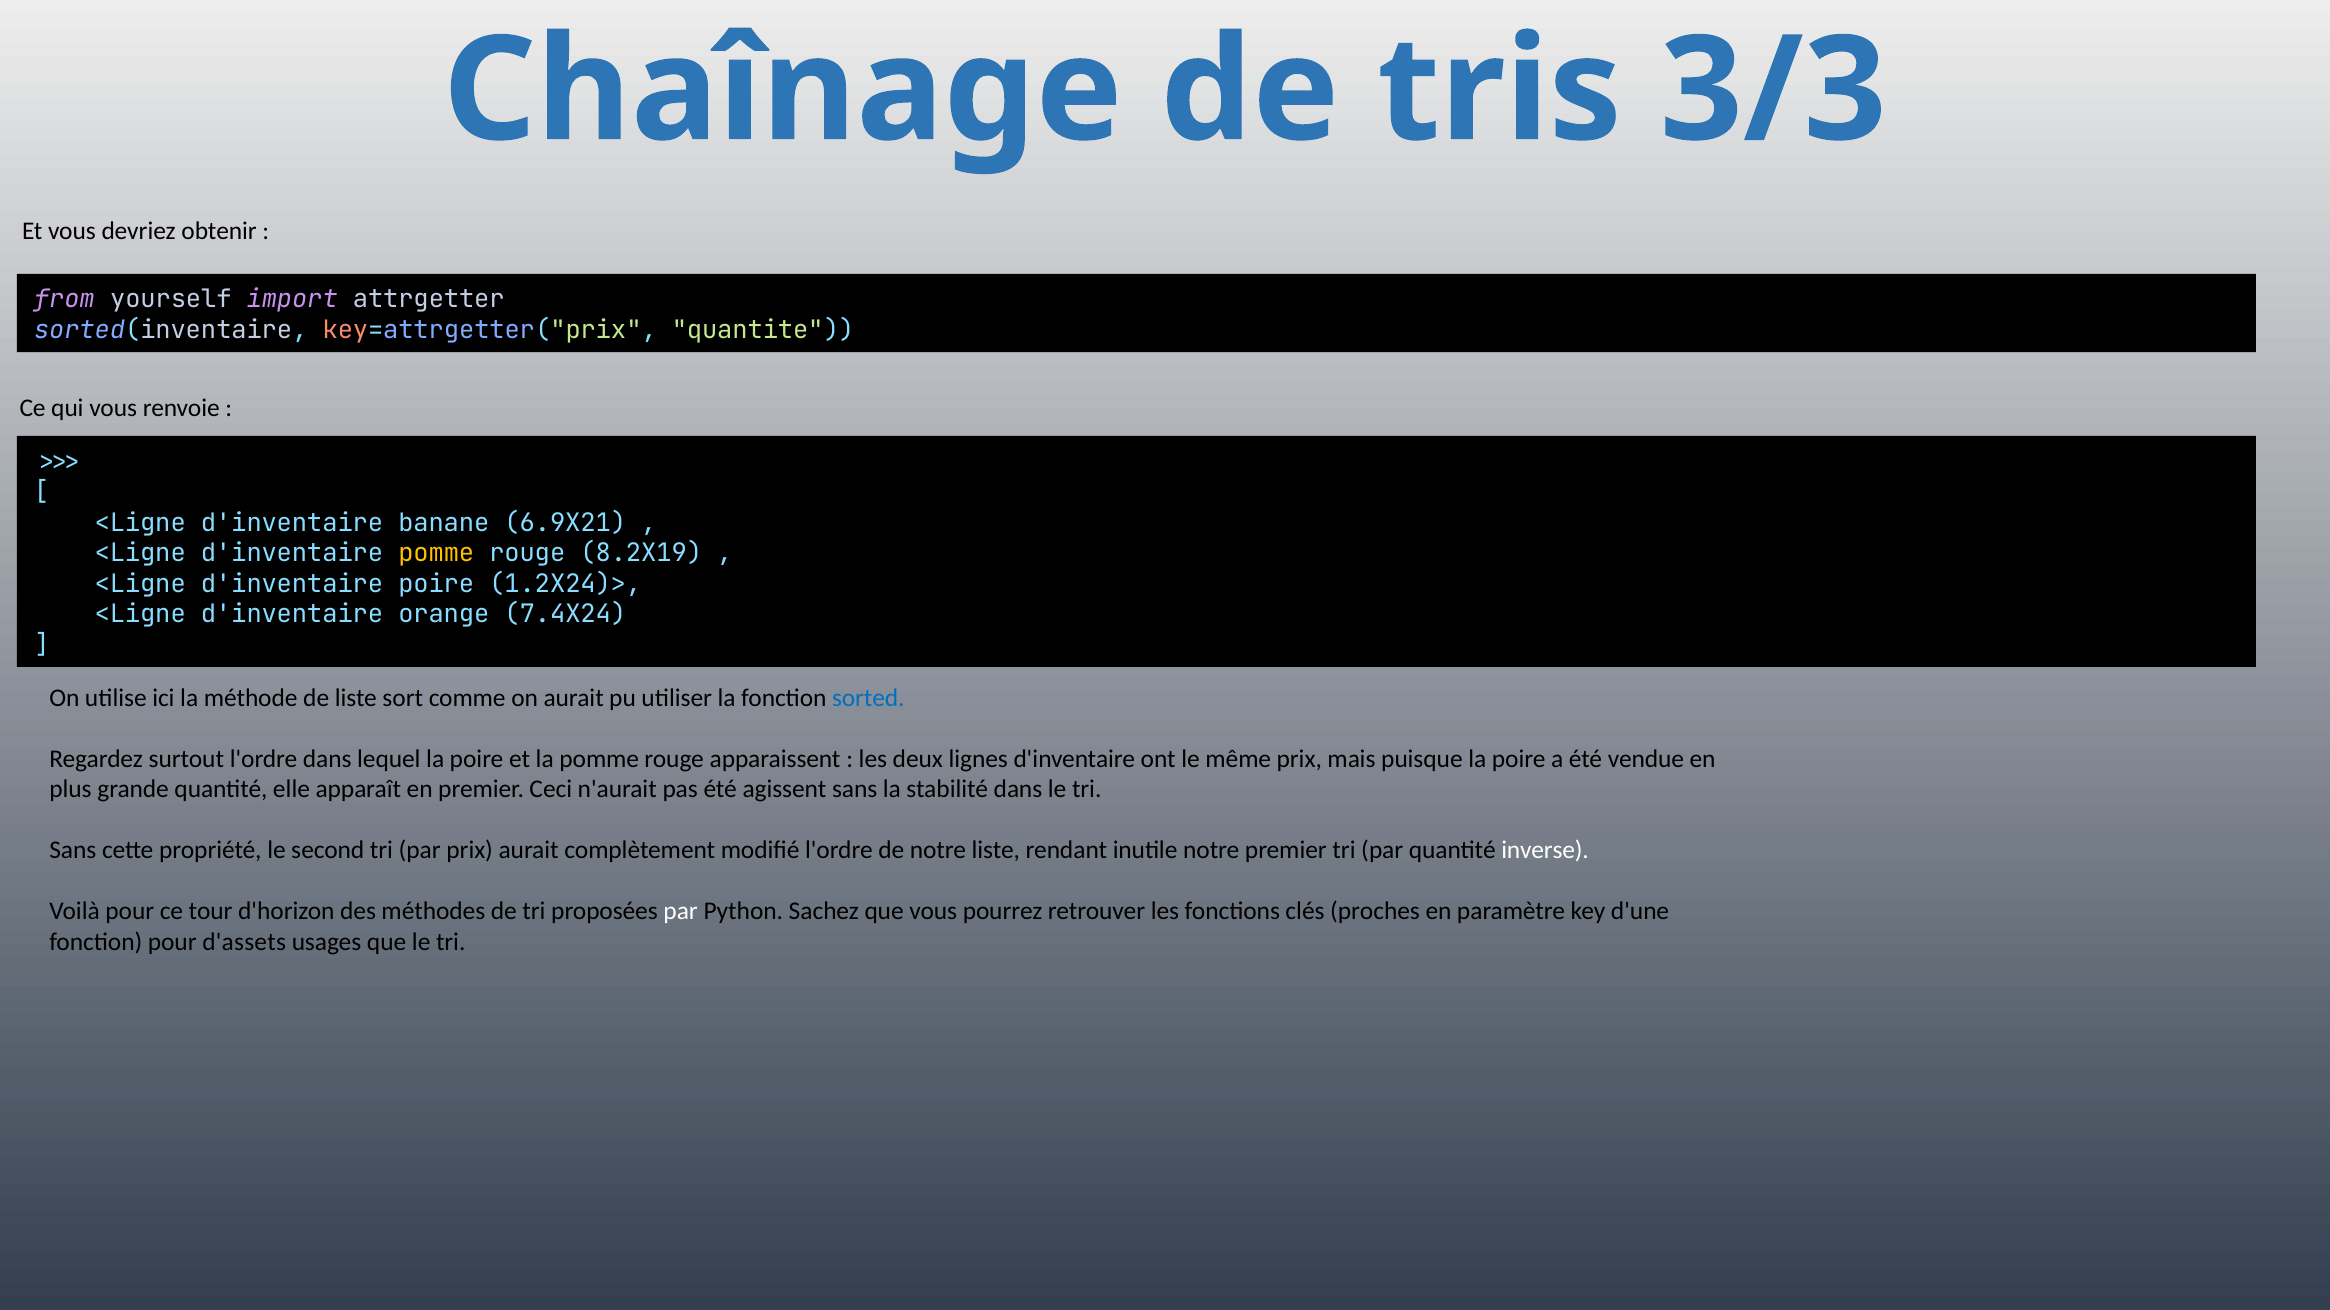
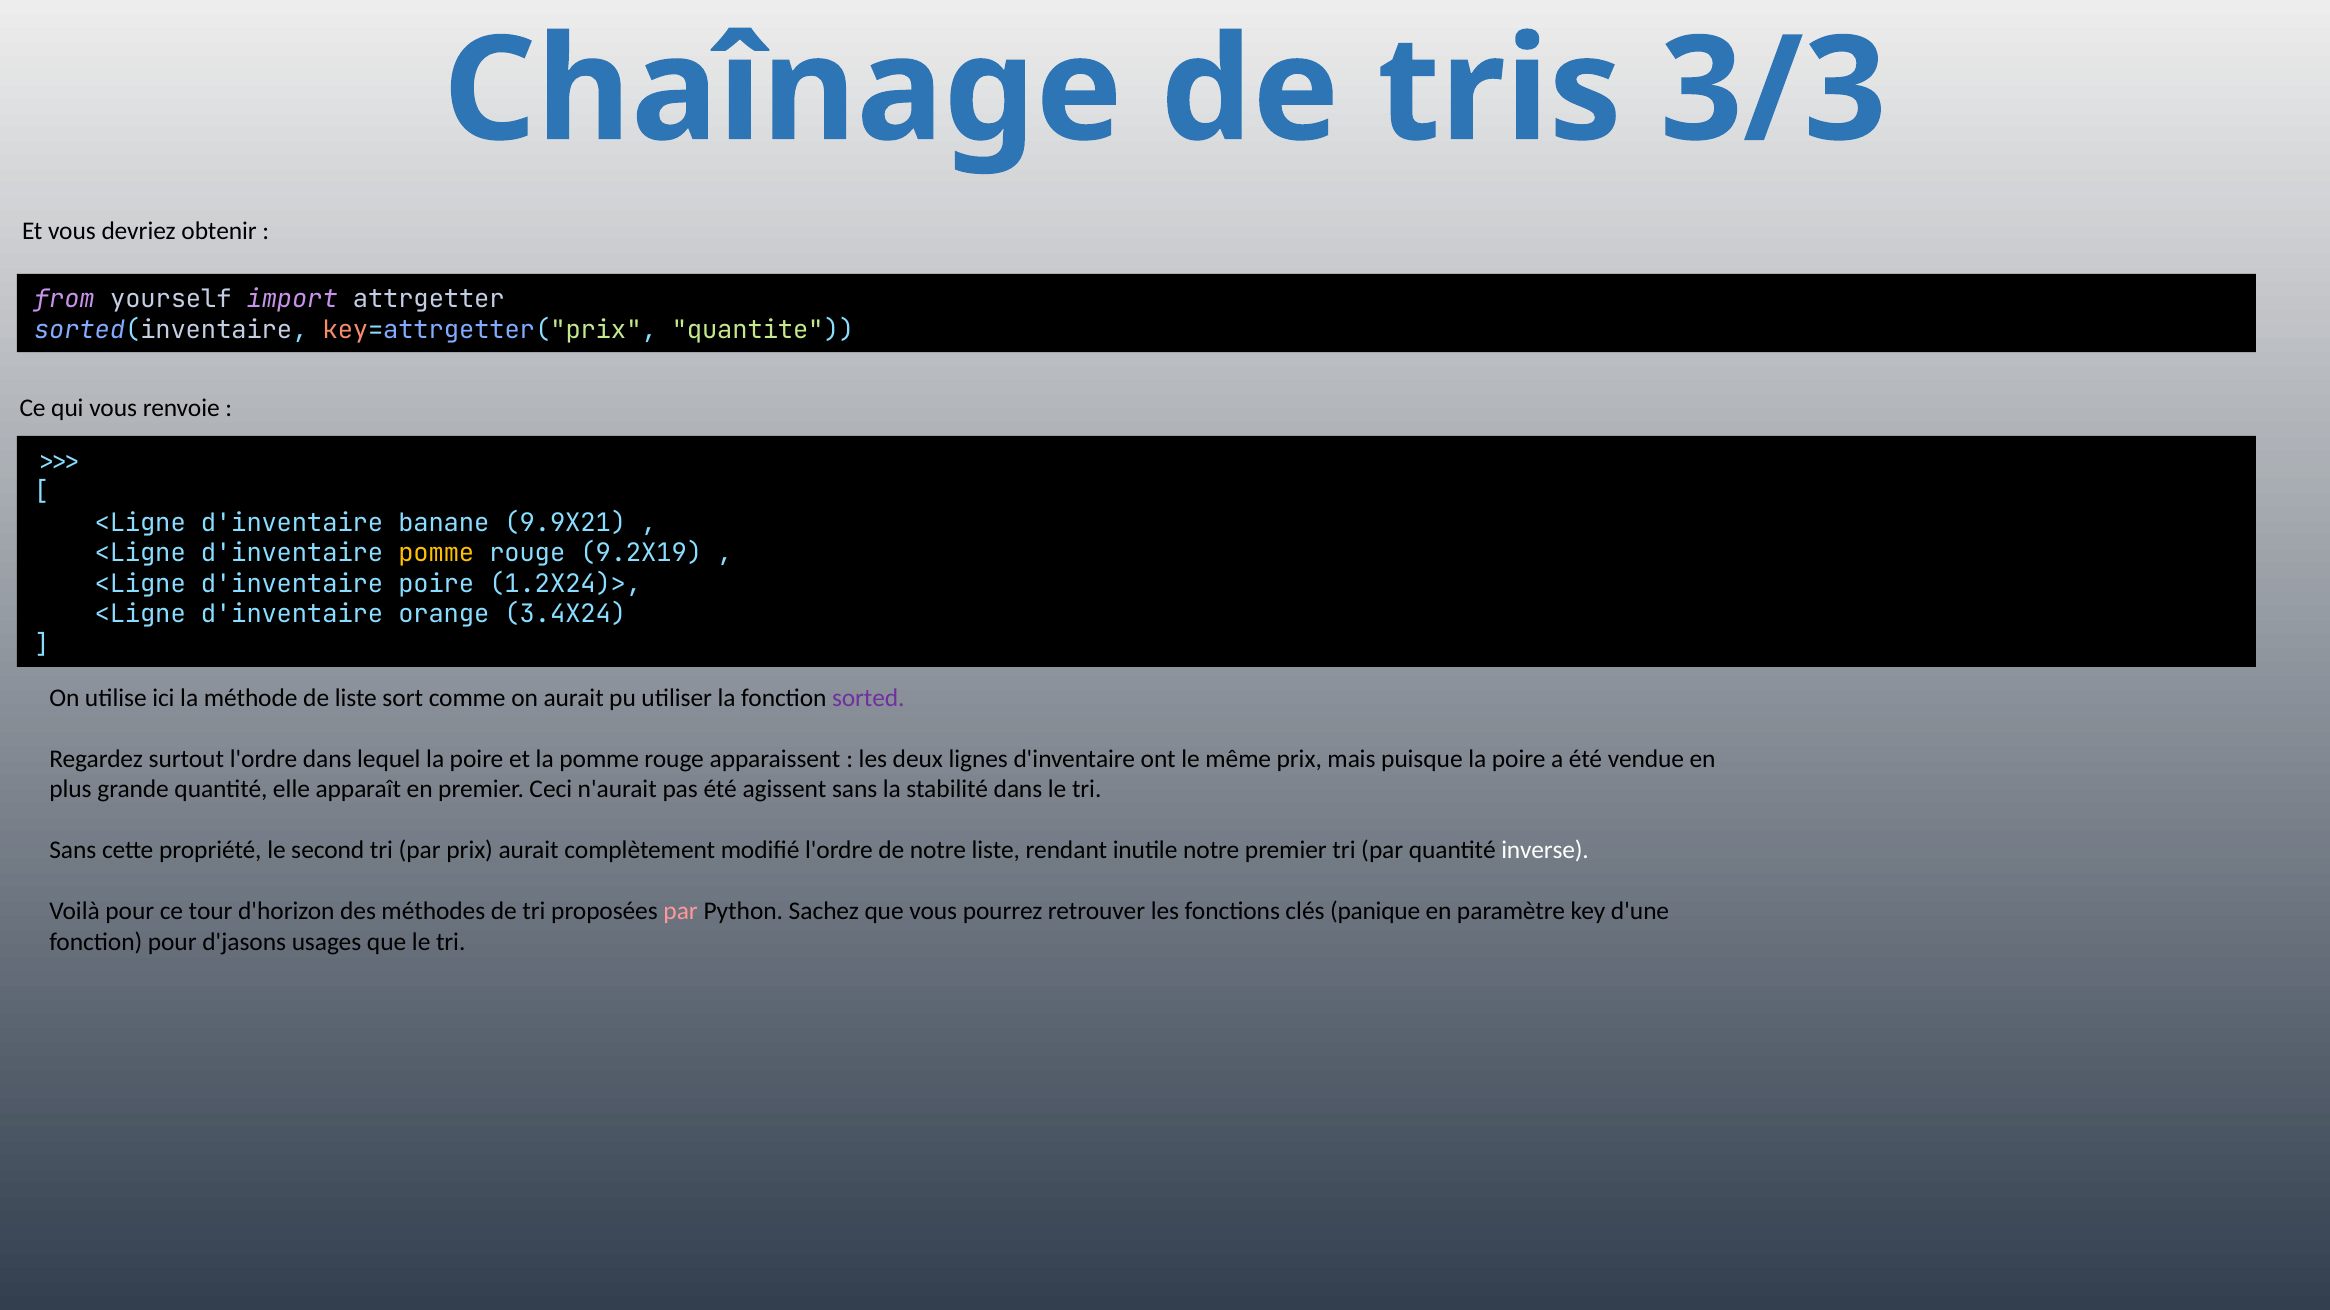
6.9X21)>: 6.9X21)> -> 9.9X21)>
8.2X19)>: 8.2X19)> -> 9.2X19)>
7.4X24)>: 7.4X24)> -> 3.4X24)>
sorted colour: blue -> purple
par at (681, 912) colour: white -> pink
proches: proches -> panique
d'assets: d'assets -> d'jasons
